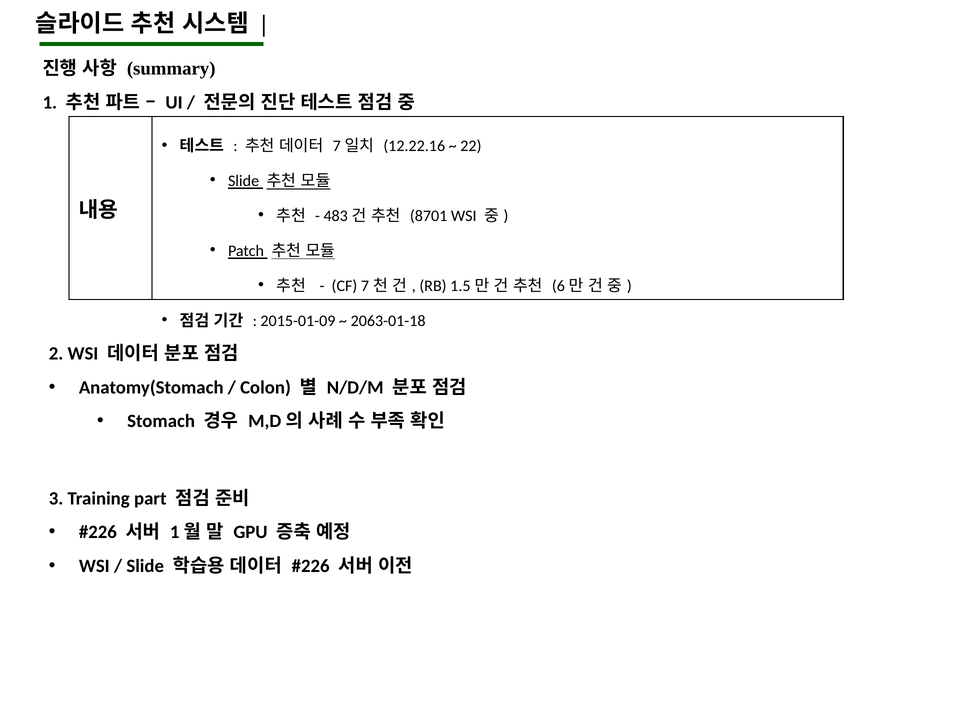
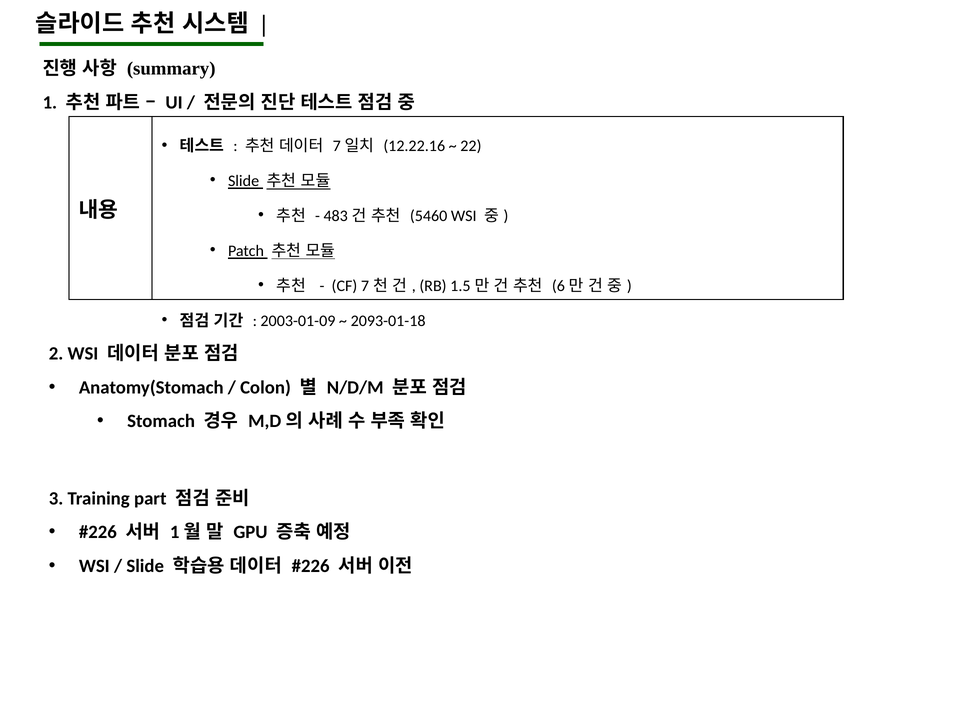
8701: 8701 -> 5460
2015-01-09: 2015-01-09 -> 2003-01-09
2063-01-18: 2063-01-18 -> 2093-01-18
